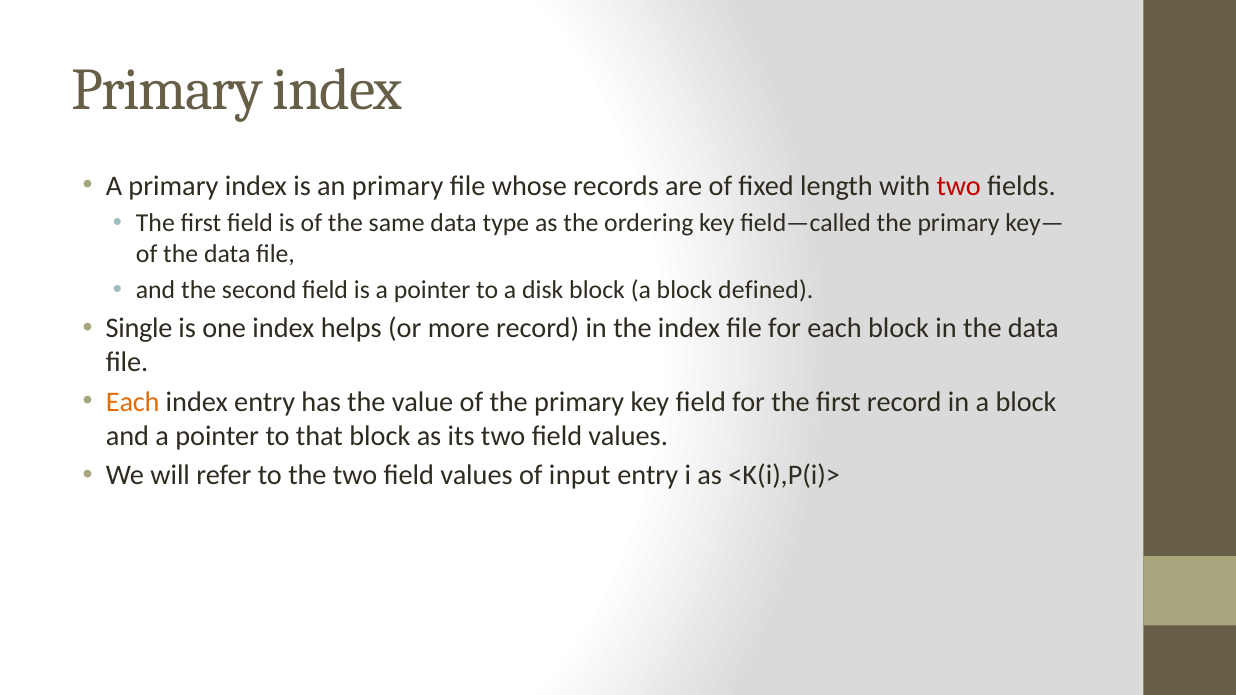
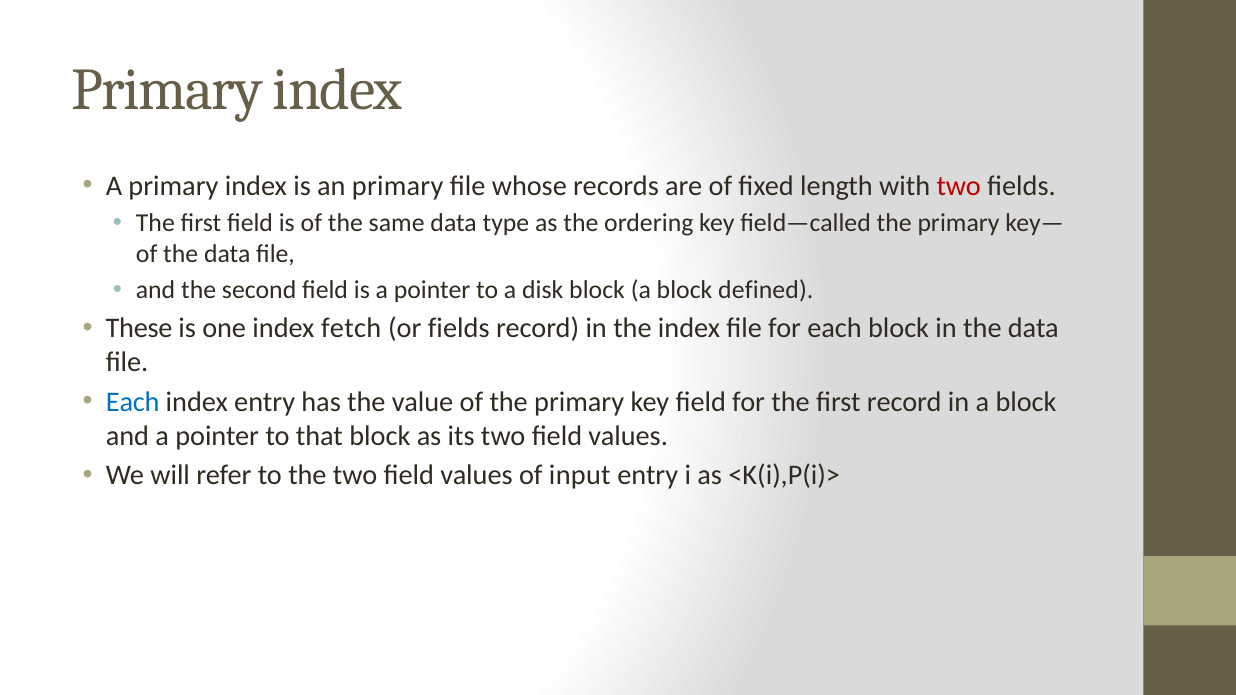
Single: Single -> These
helps: helps -> fetch
or more: more -> fields
Each at (133, 402) colour: orange -> blue
